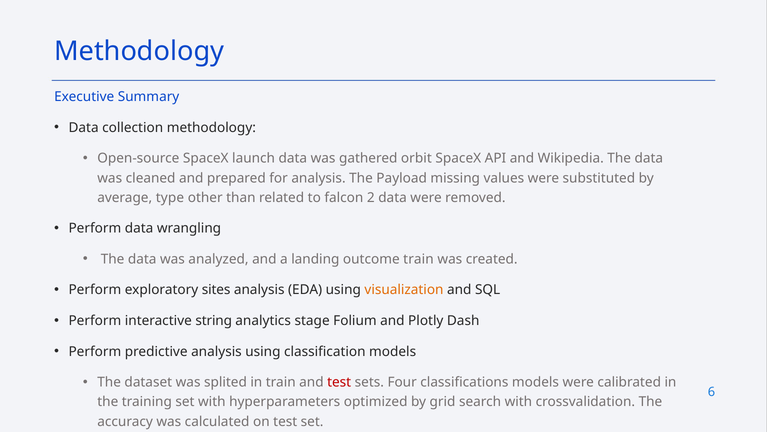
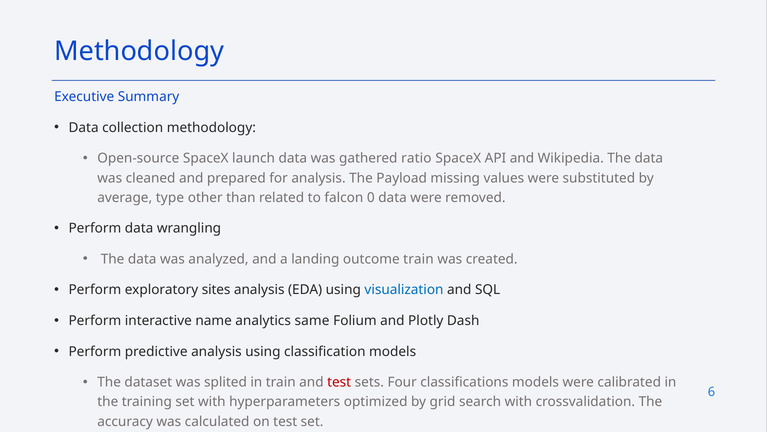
orbit: orbit -> ratio
2: 2 -> 0
visualization colour: orange -> blue
string: string -> name
stage: stage -> same
